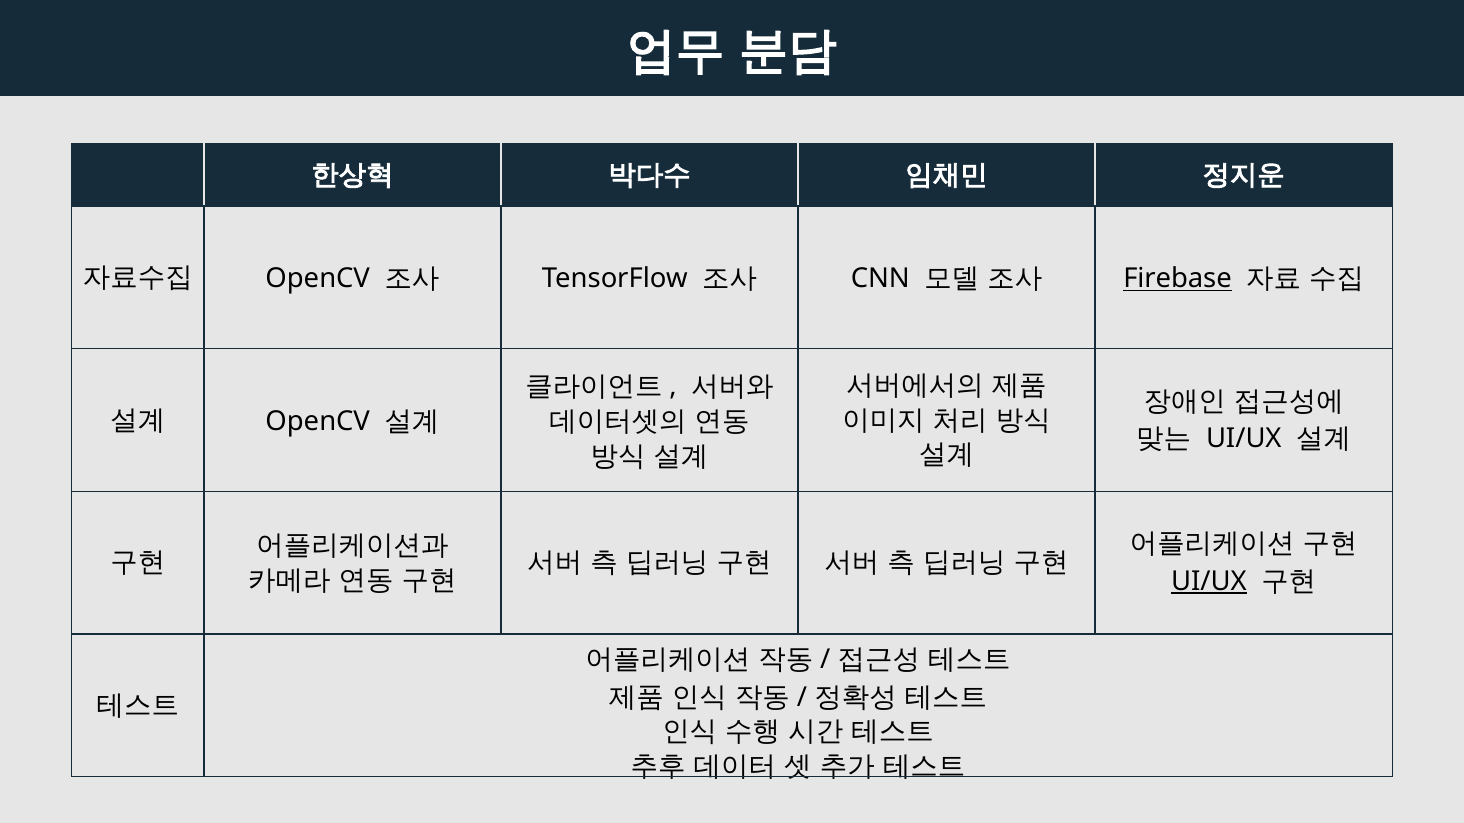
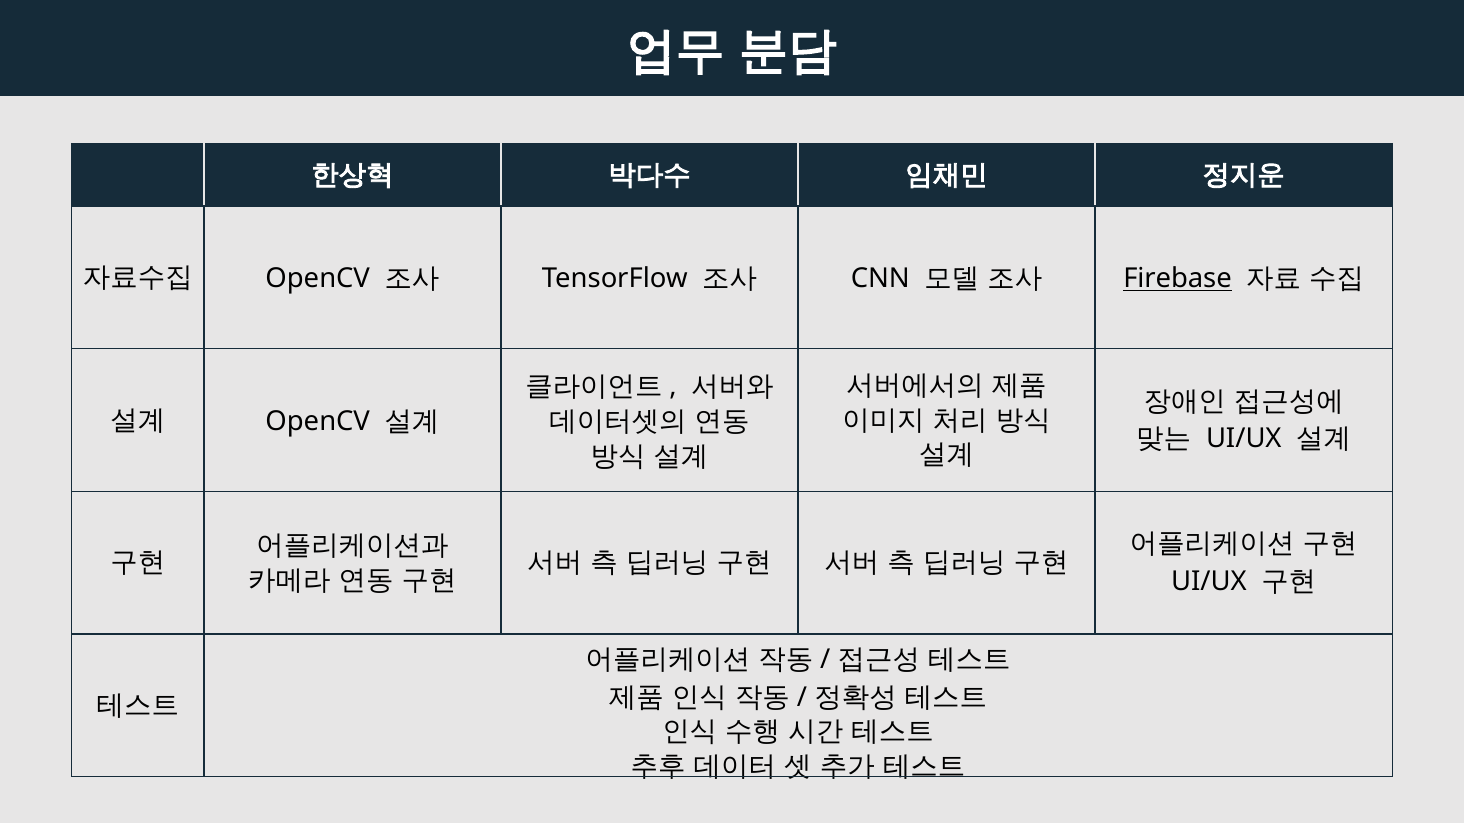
UI/UX at (1209, 582) underline: present -> none
